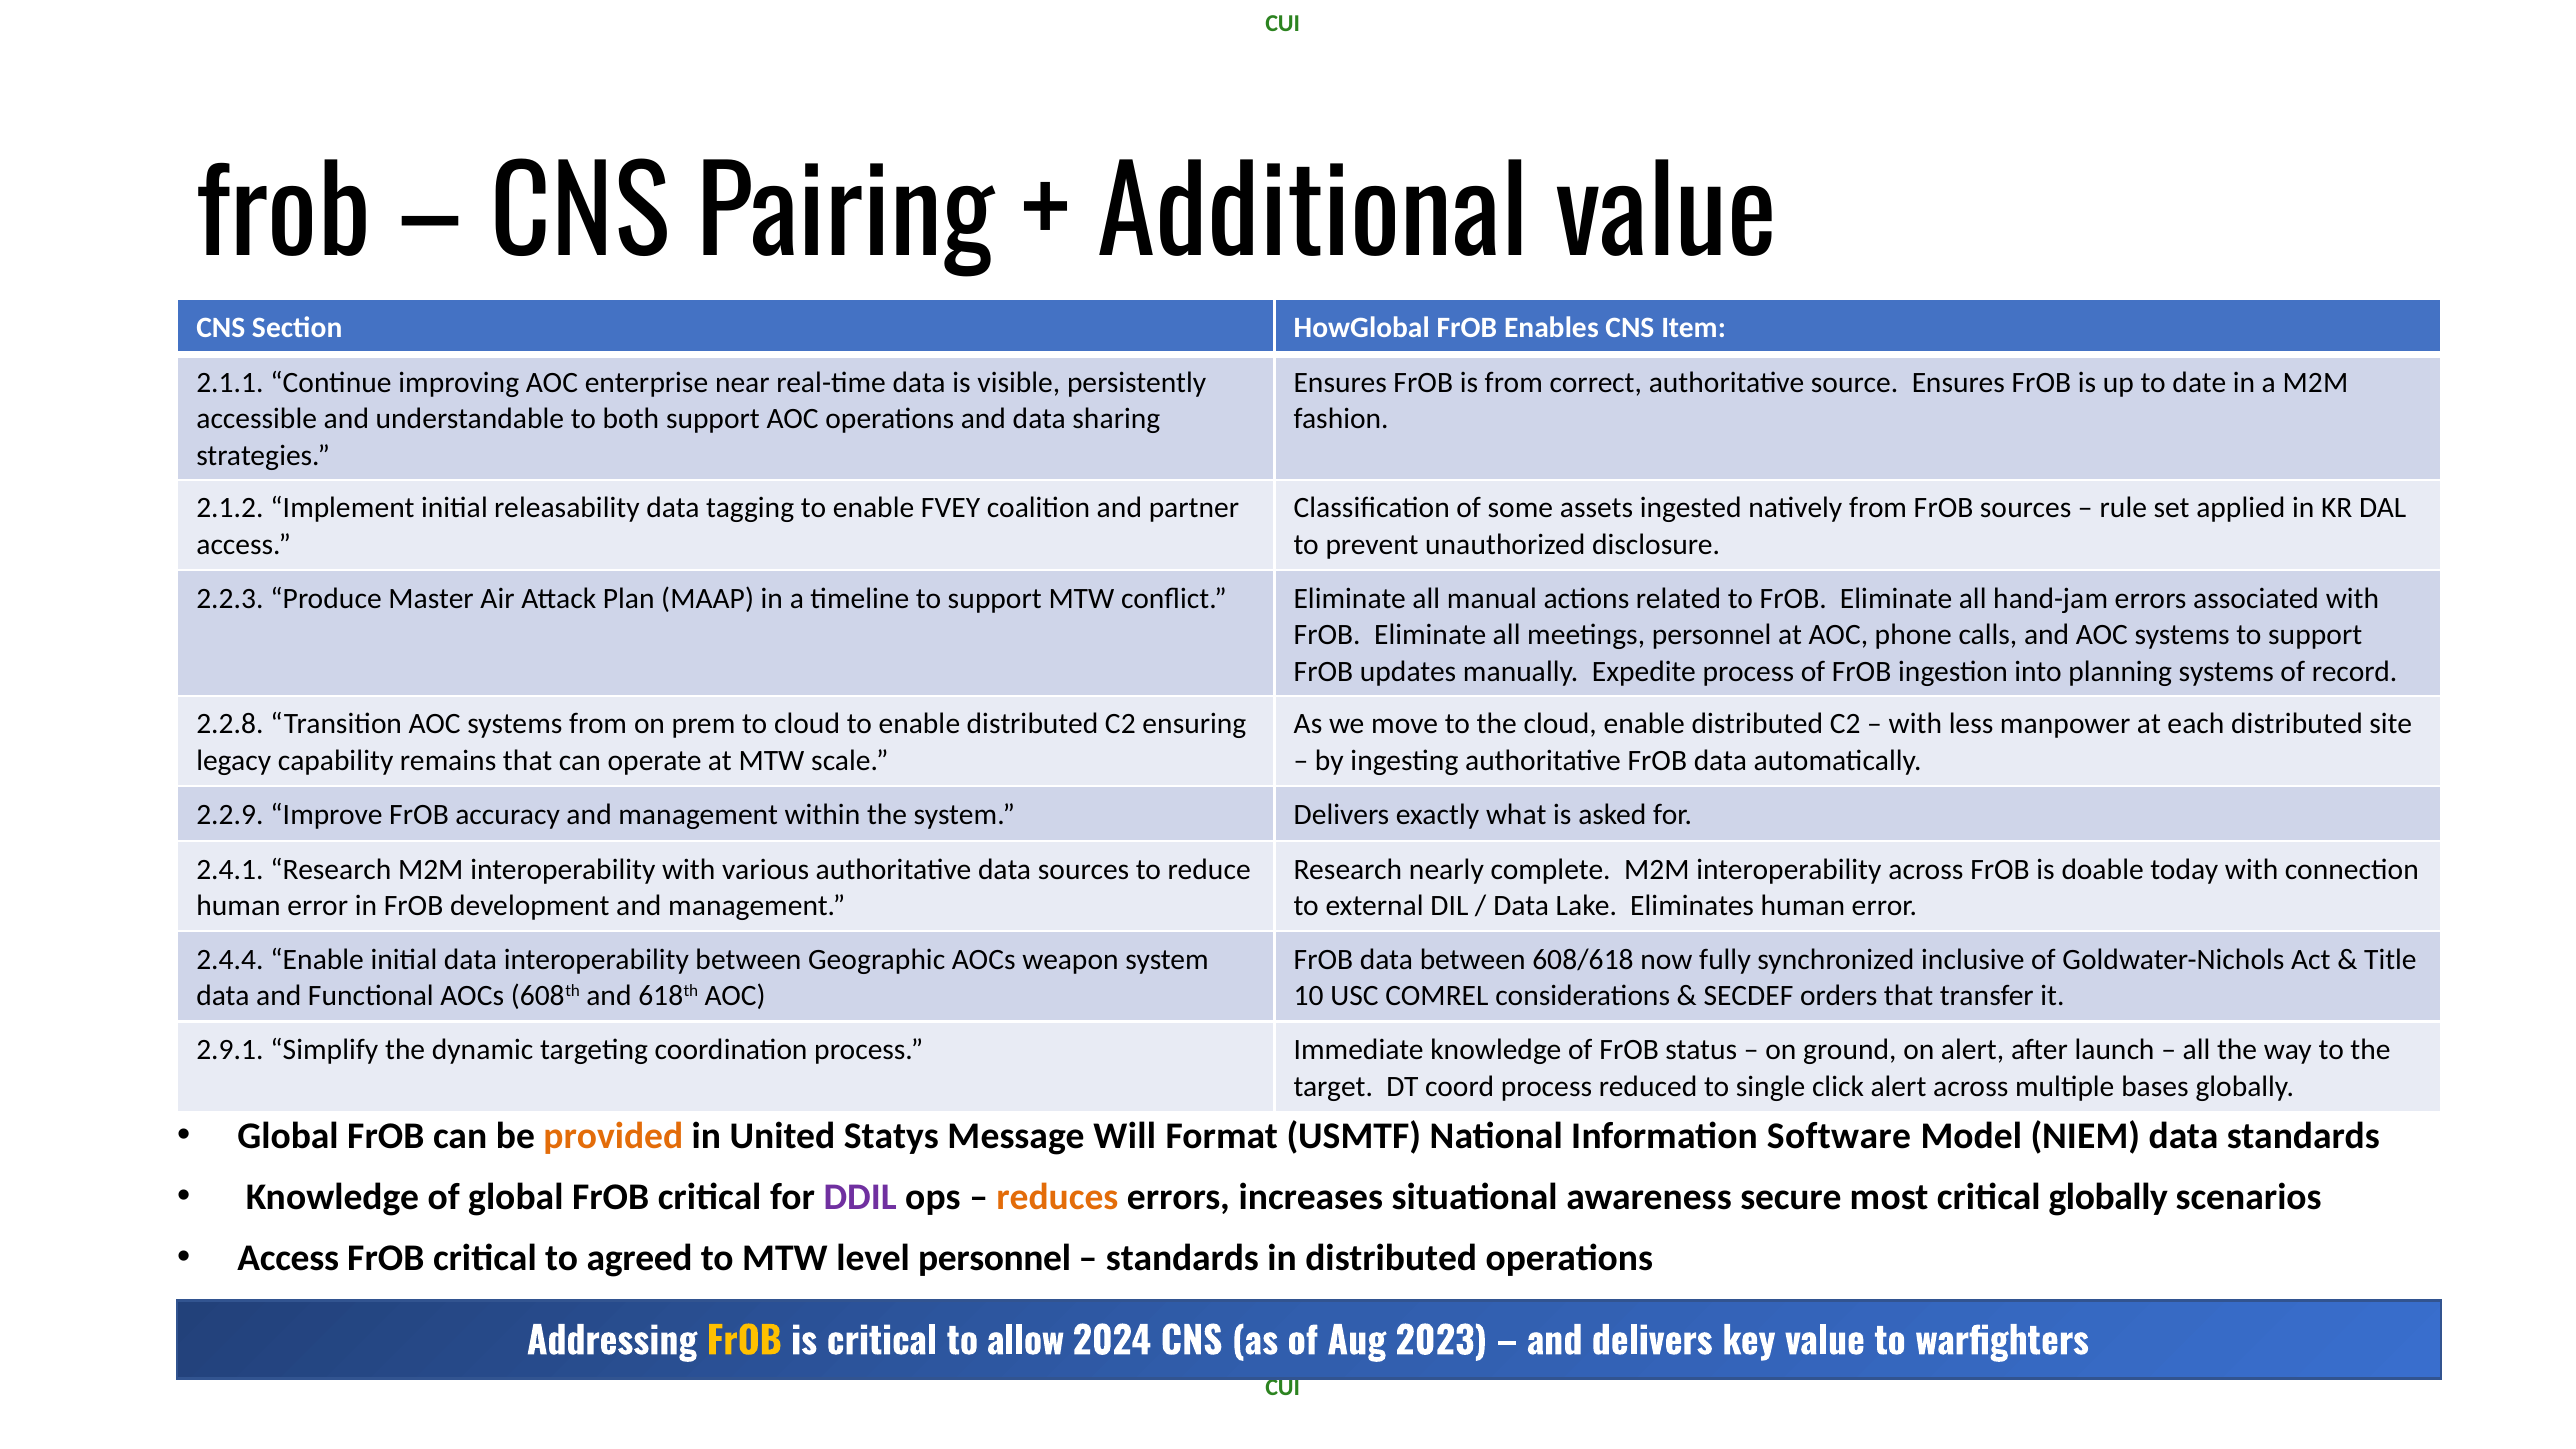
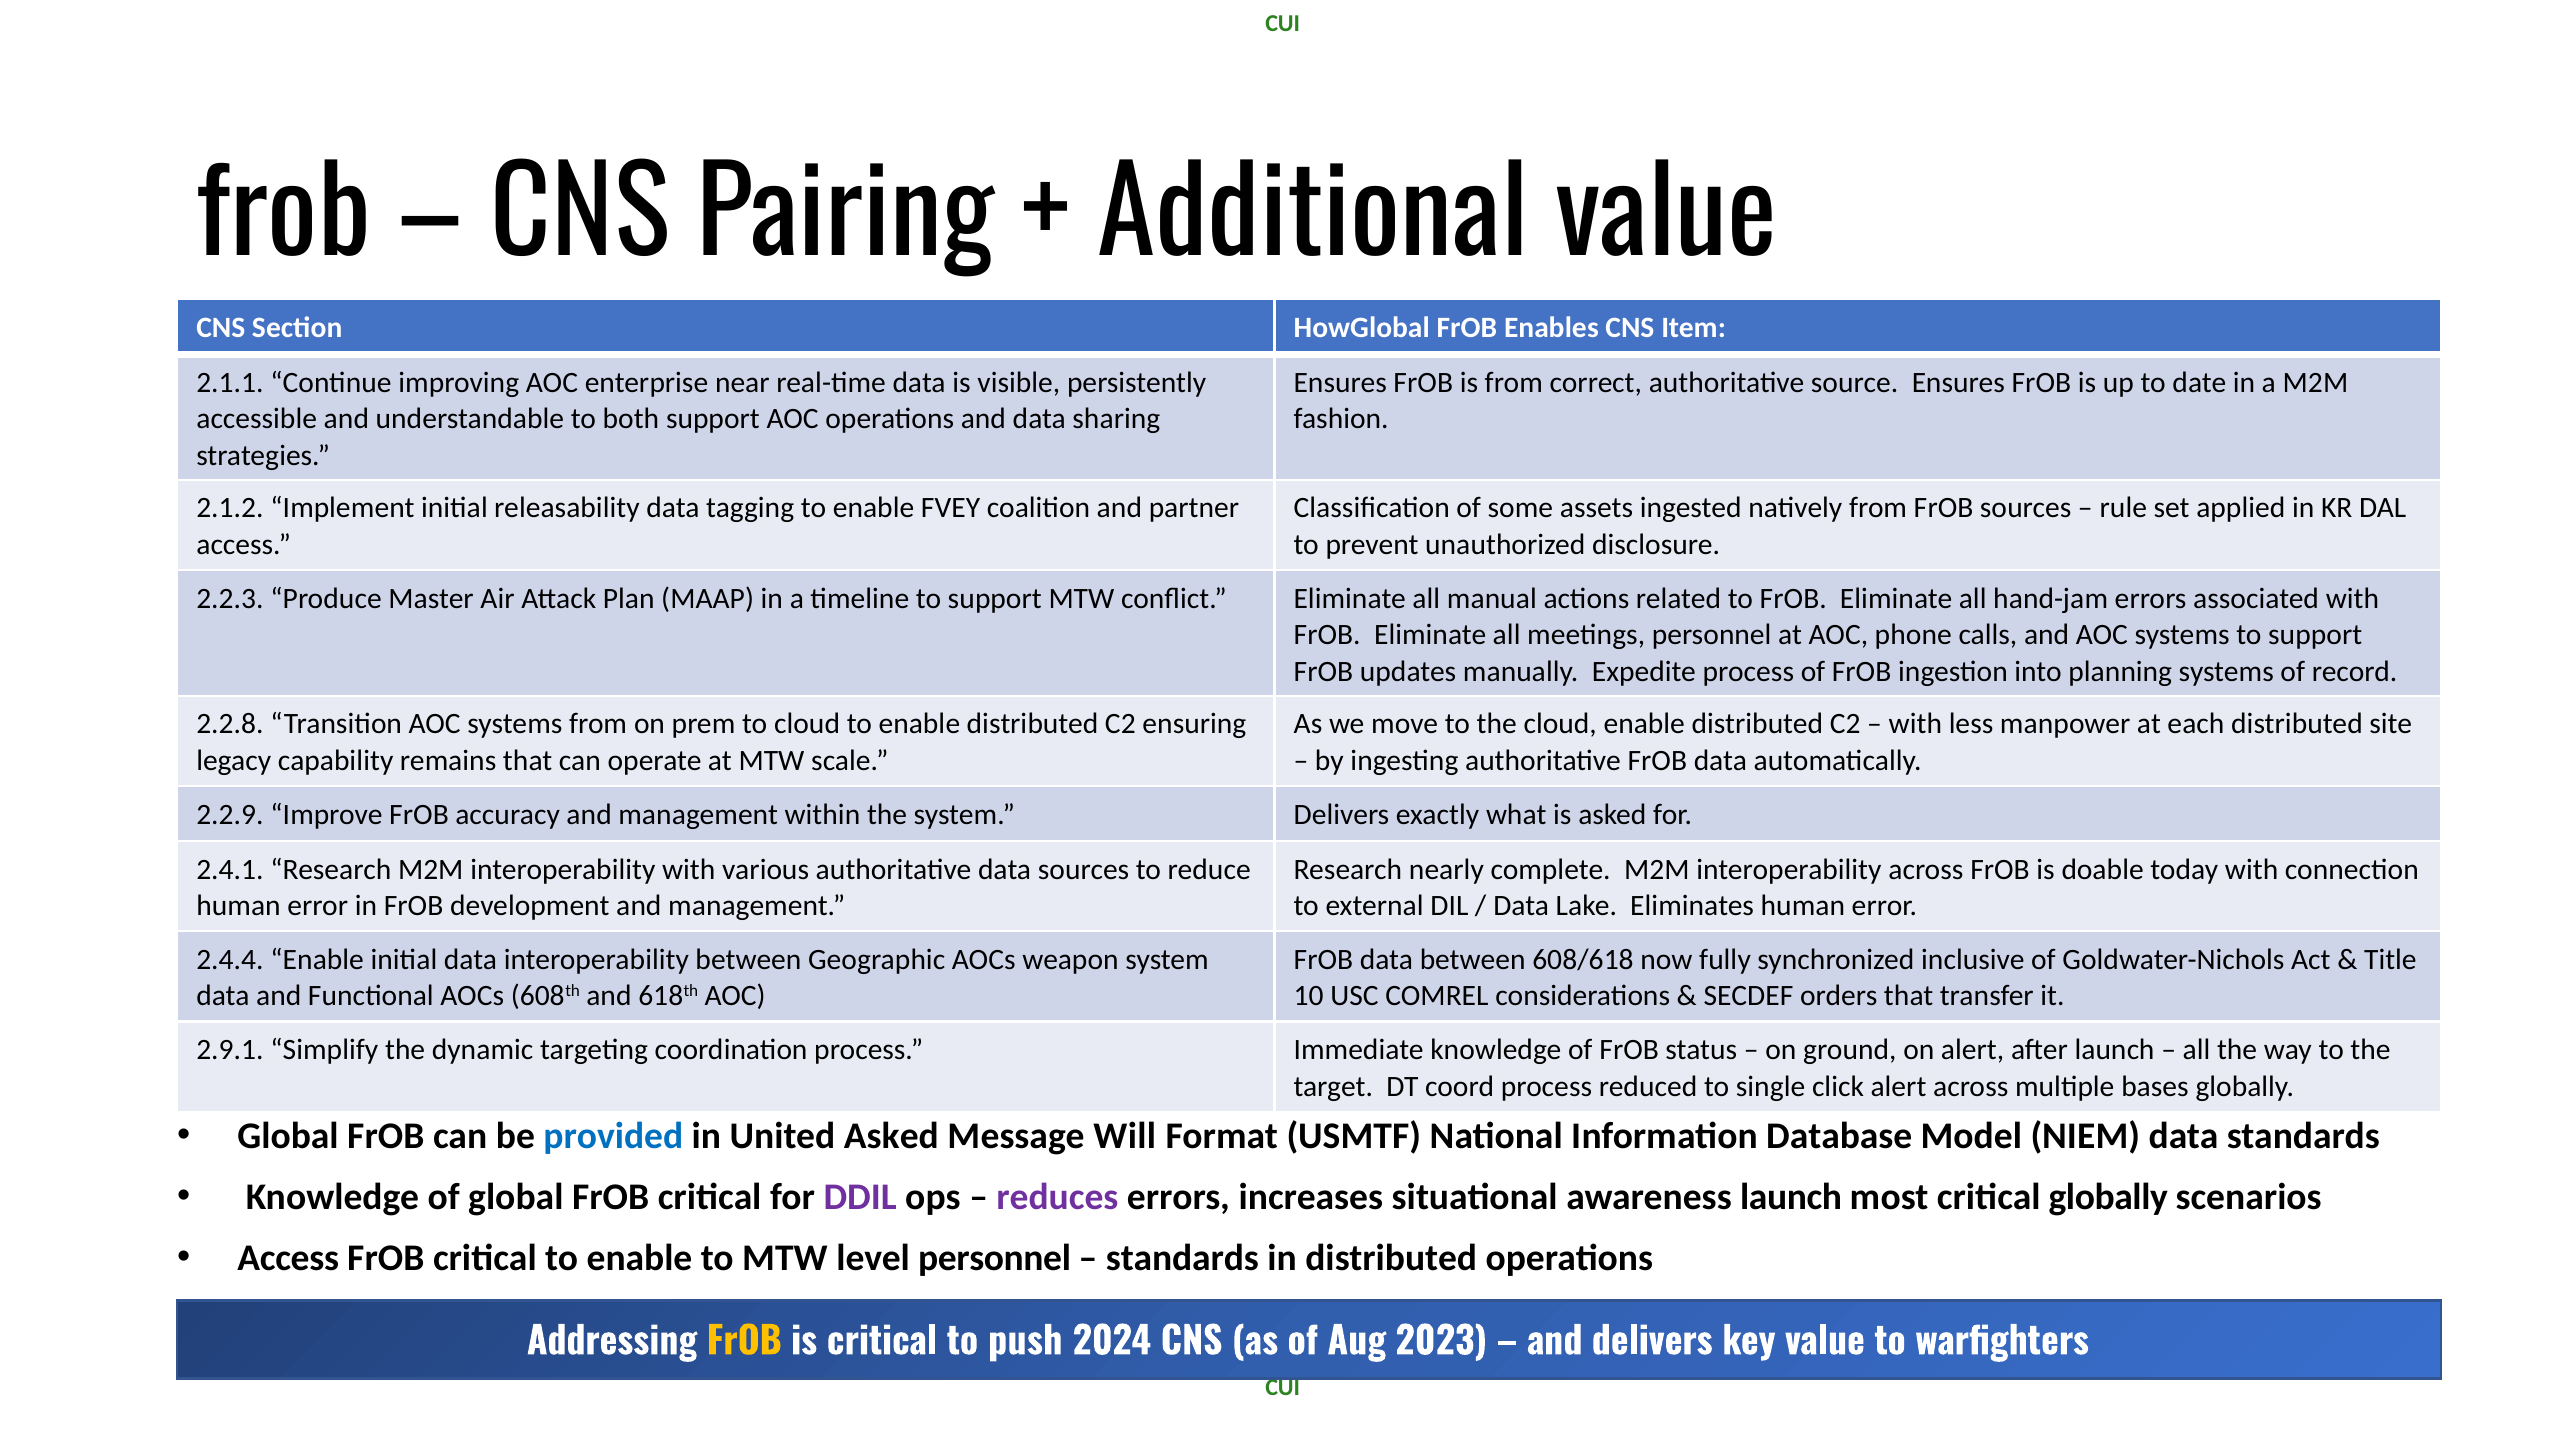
provided colour: orange -> blue
United Statys: Statys -> Asked
Software: Software -> Database
reduces colour: orange -> purple
awareness secure: secure -> launch
critical to agreed: agreed -> enable
allow: allow -> push
